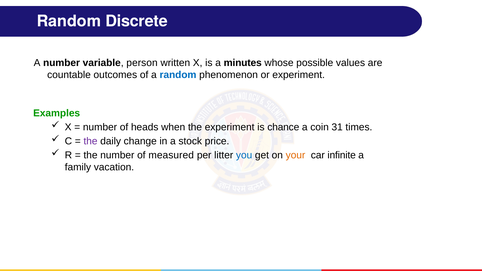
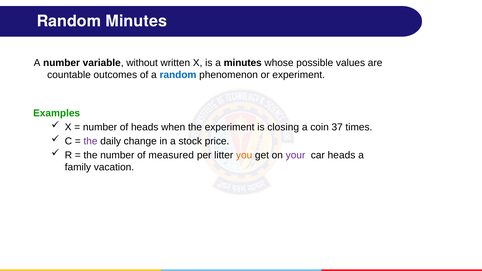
Random Discrete: Discrete -> Minutes
person: person -> without
chance: chance -> closing
31: 31 -> 37
you colour: blue -> orange
your colour: orange -> purple
car infinite: infinite -> heads
